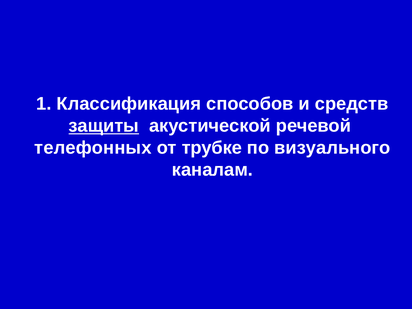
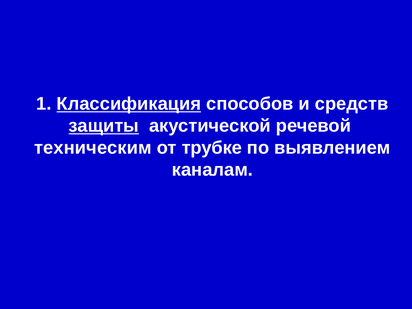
Классификация underline: none -> present
телефонных: телефонных -> техническим
визуального: визуального -> выявлением
